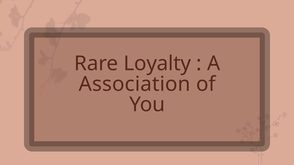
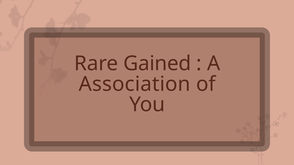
Loyalty: Loyalty -> Gained
